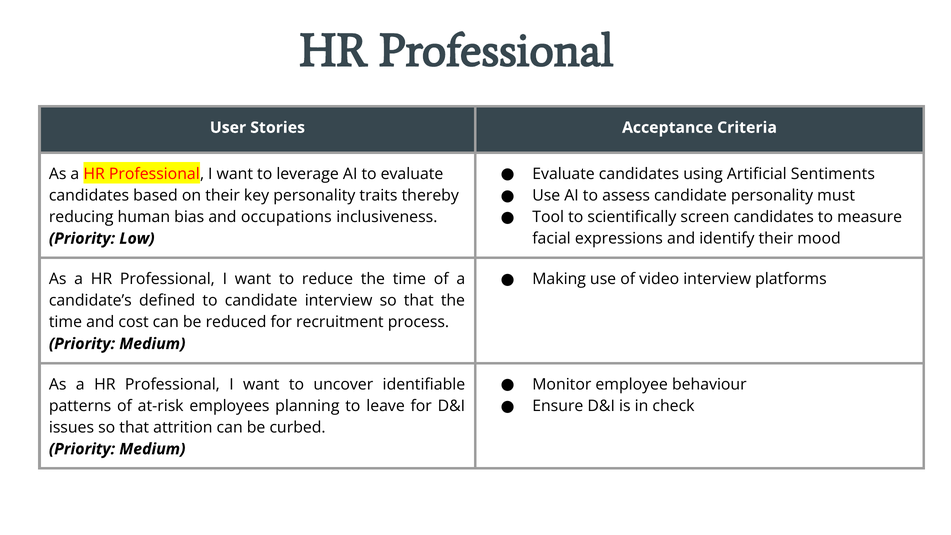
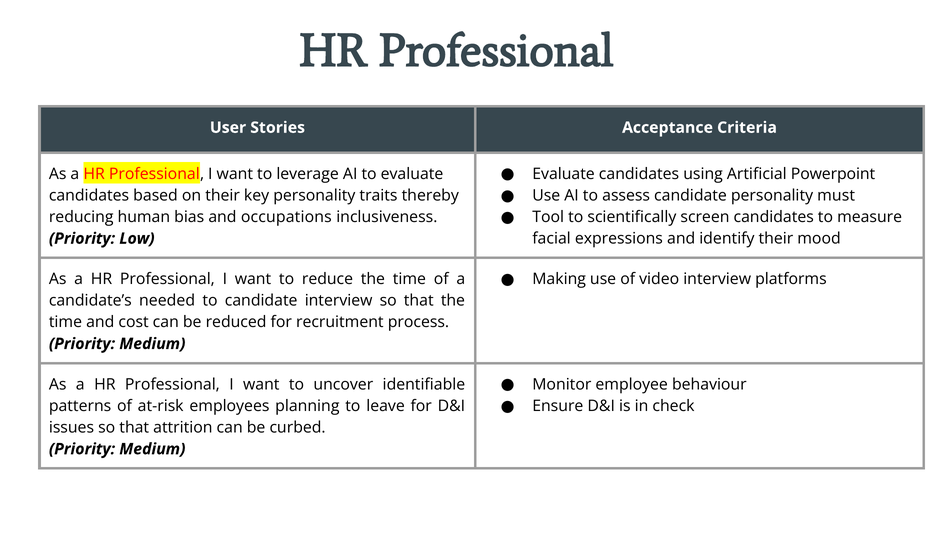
Sentiments: Sentiments -> Powerpoint
defined: defined -> needed
